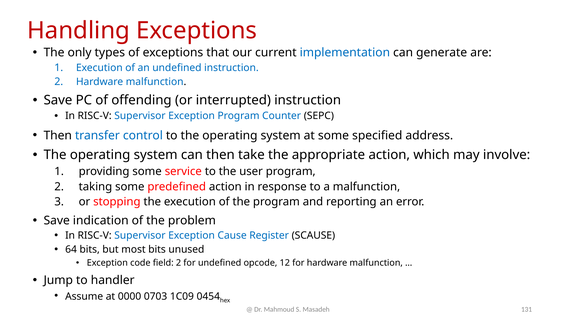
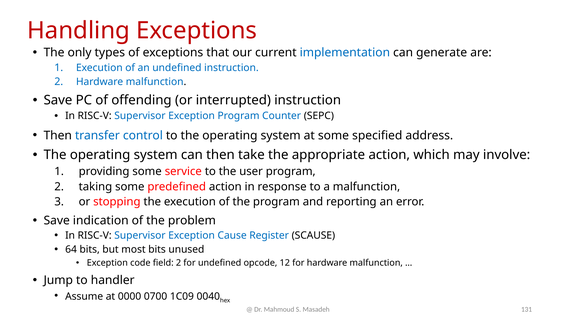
0703: 0703 -> 0700
0454: 0454 -> 0040
